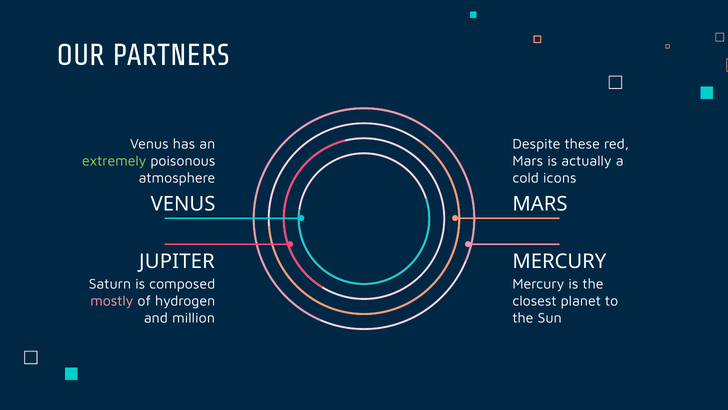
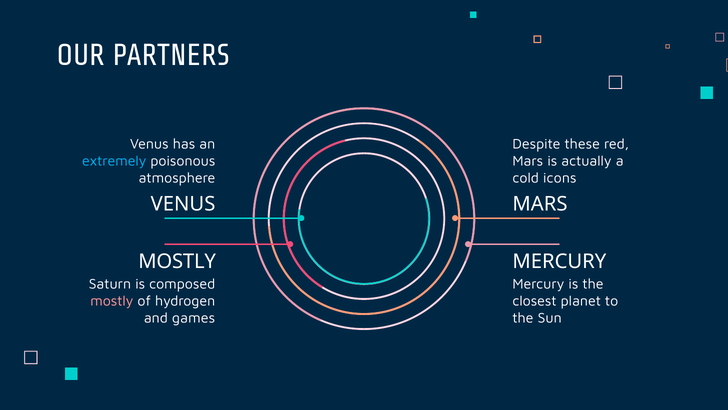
extremely colour: light green -> light blue
JUPITER at (177, 261): JUPITER -> MOSTLY
million: million -> games
